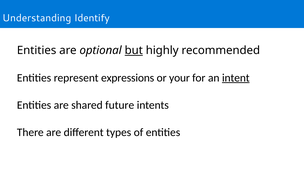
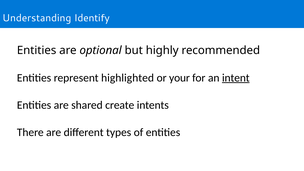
but underline: present -> none
expressions: expressions -> highlighted
future: future -> create
